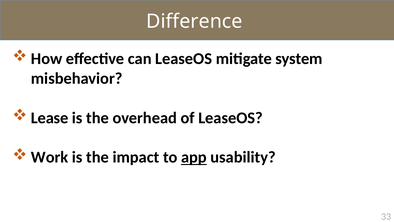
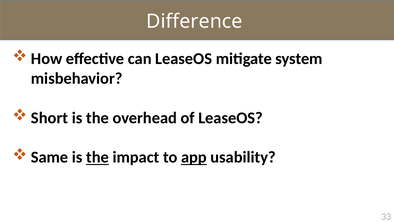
Lease: Lease -> Short
Work: Work -> Same
the at (97, 157) underline: none -> present
